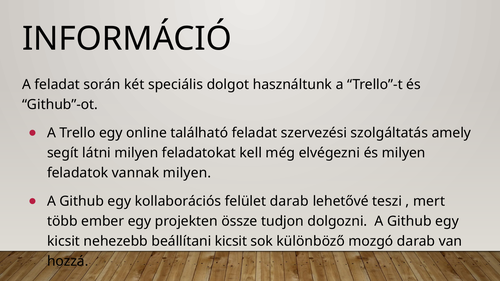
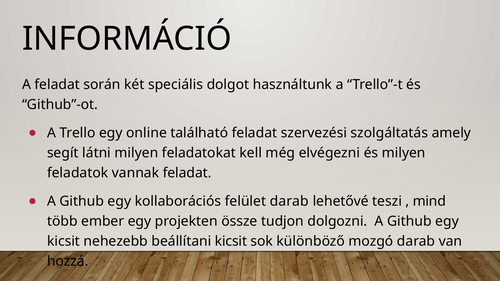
vannak milyen: milyen -> feladat
mert: mert -> mind
